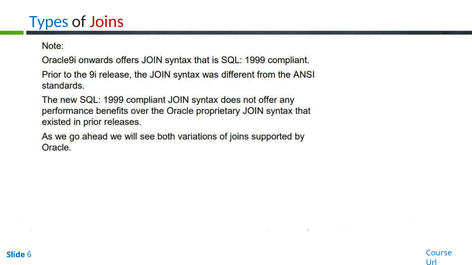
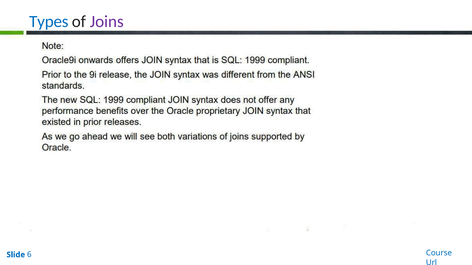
Joins colour: red -> purple
